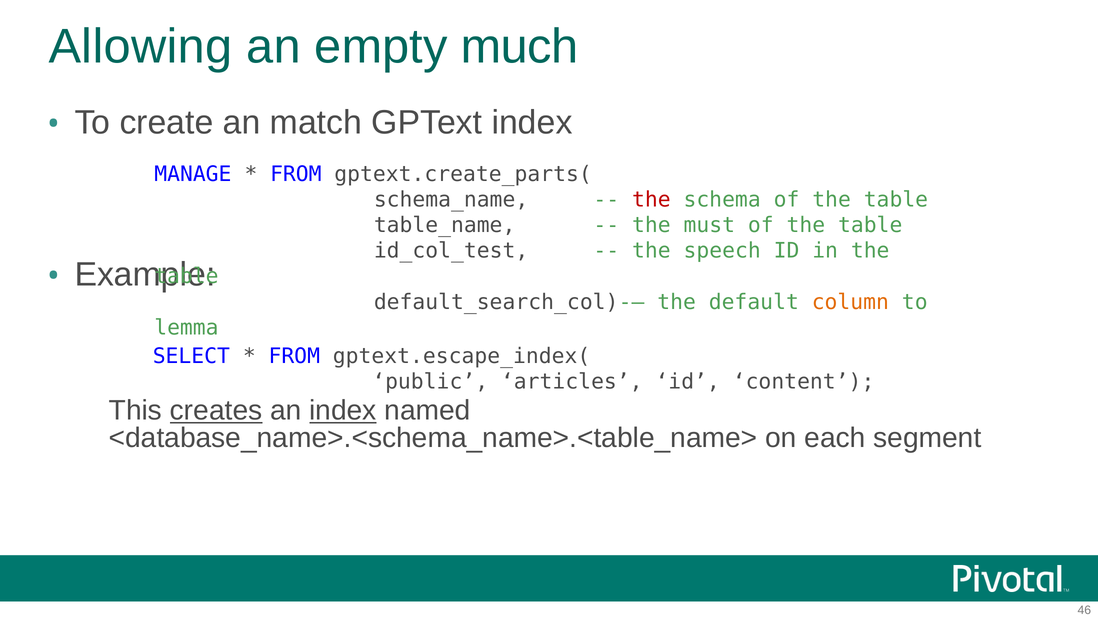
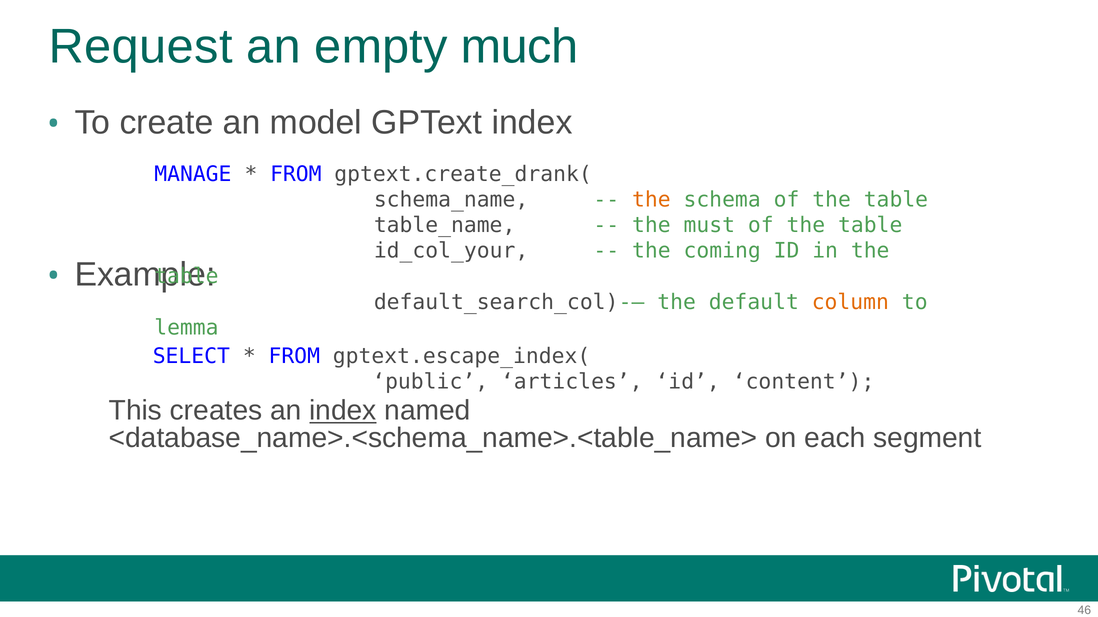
Allowing: Allowing -> Request
match: match -> model
gptext.create_parts(: gptext.create_parts( -> gptext.create_drank(
the at (651, 200) colour: red -> orange
id_col_test: id_col_test -> id_col_your
speech: speech -> coming
creates underline: present -> none
